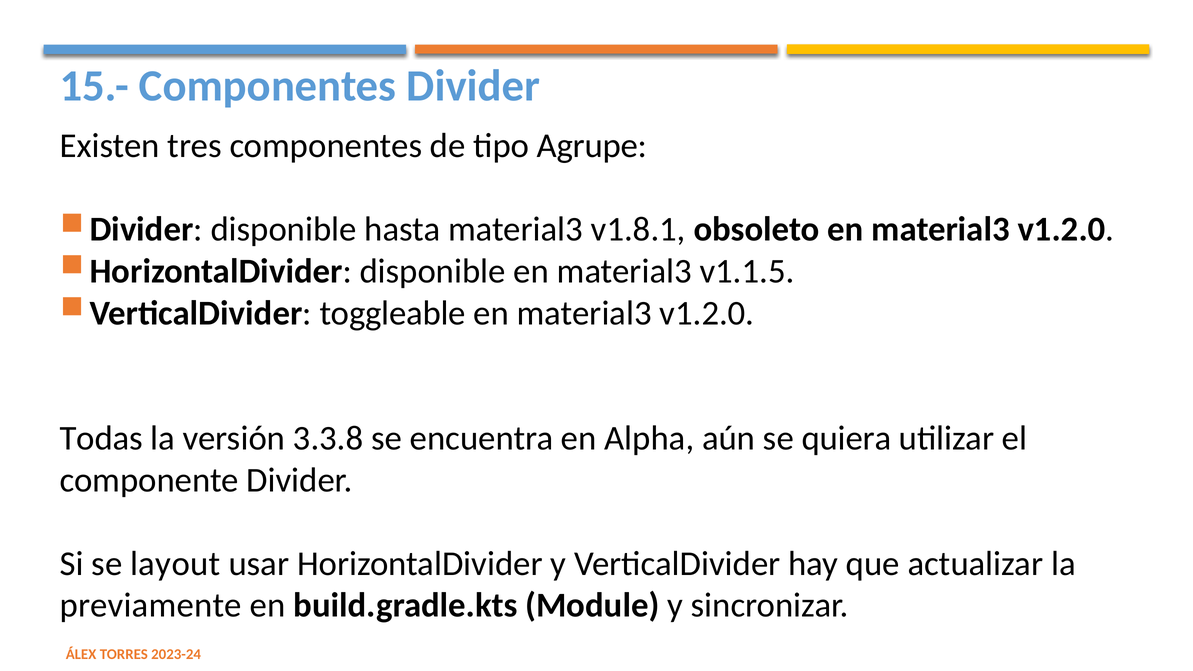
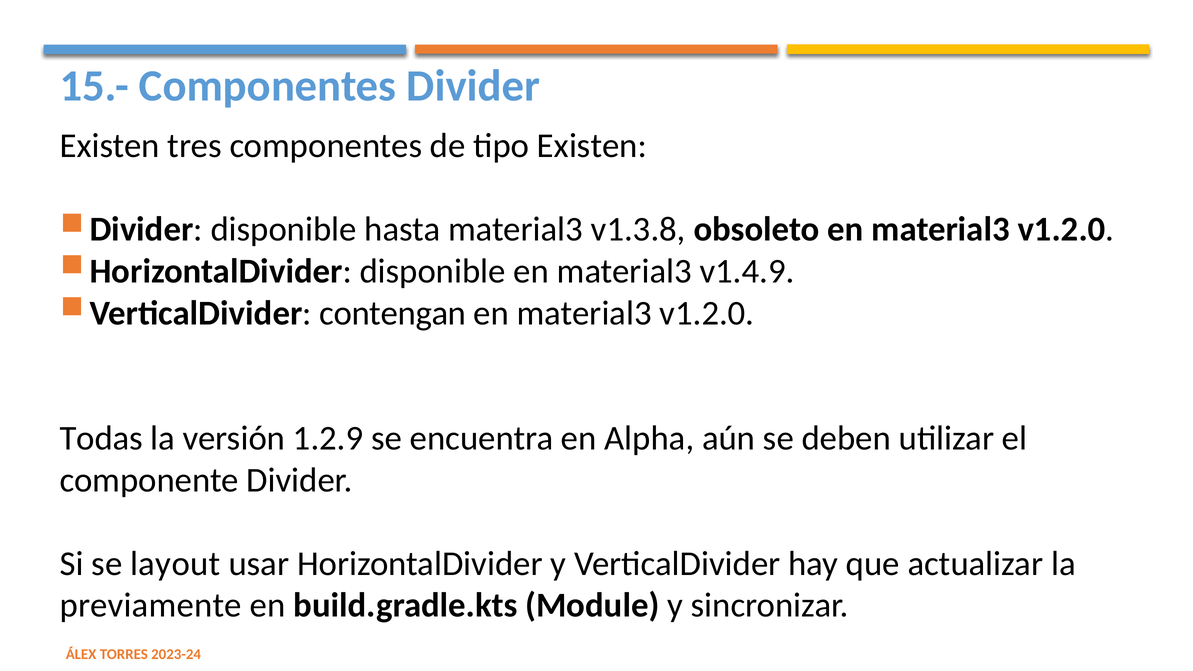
tipo Agrupe: Agrupe -> Existen
v1.8.1: v1.8.1 -> v1.3.8
v1.1.5: v1.1.5 -> v1.4.9
toggleable: toggleable -> contengan
3.3.8: 3.3.8 -> 1.2.9
quiera: quiera -> deben
